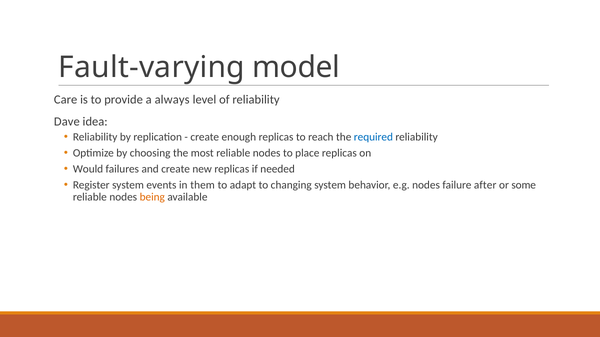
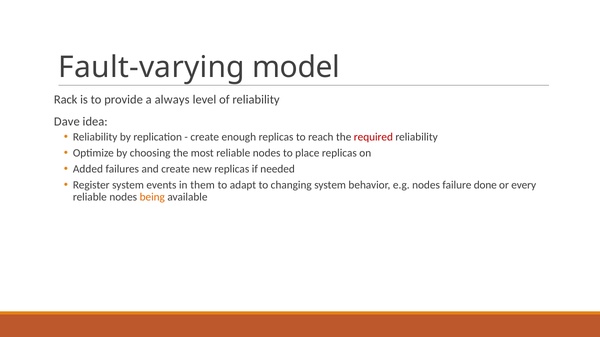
Care: Care -> Rack
required colour: blue -> red
Would: Would -> Added
after: after -> done
some: some -> every
